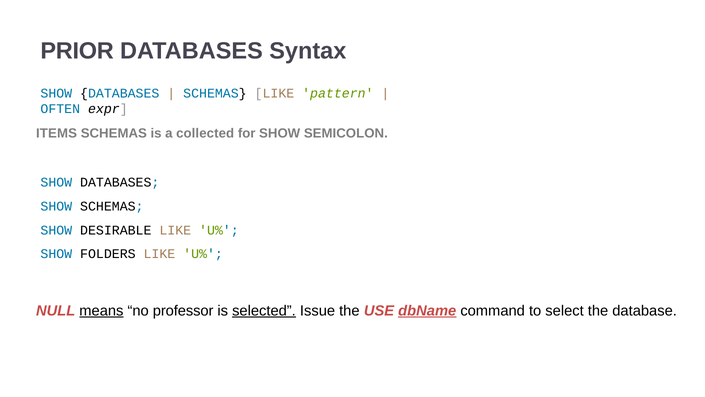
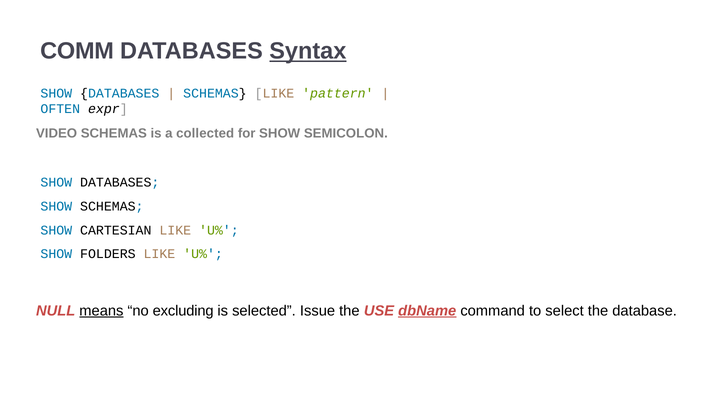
PRIOR: PRIOR -> COMM
Syntax underline: none -> present
ITEMS: ITEMS -> VIDEO
DESIRABLE: DESIRABLE -> CARTESIAN
professor: professor -> excluding
selected underline: present -> none
